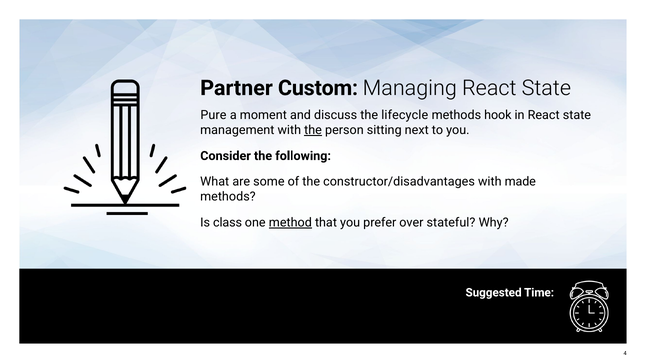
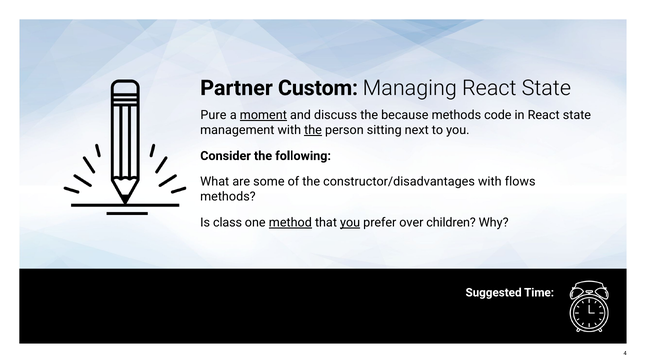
moment underline: none -> present
lifecycle: lifecycle -> because
hook: hook -> code
made: made -> flows
you at (350, 223) underline: none -> present
stateful: stateful -> children
